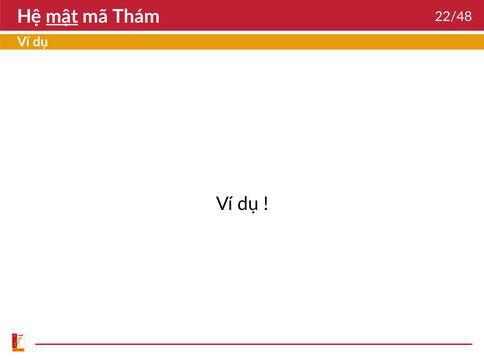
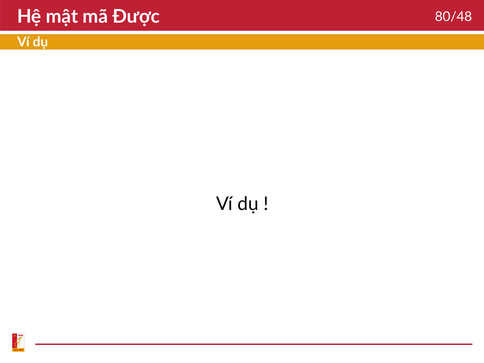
mật underline: present -> none
Thám: Thám -> Được
22/48: 22/48 -> 80/48
